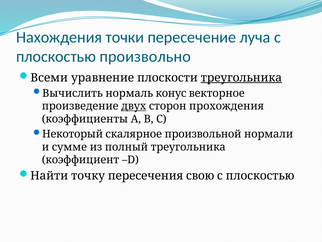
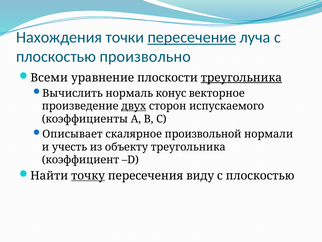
пересечение underline: none -> present
прохождения: прохождения -> испускаемого
Некоторый: Некоторый -> Описывает
сумме: сумме -> учесть
полный: полный -> объекту
точку underline: none -> present
свою: свою -> виду
